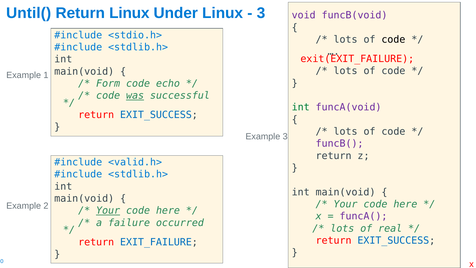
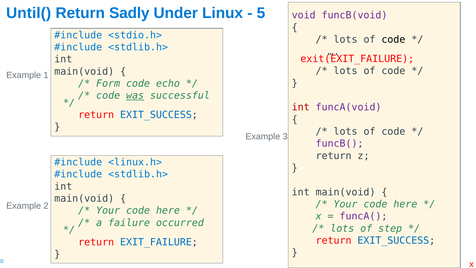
Return Linux: Linux -> Sadly
3 at (261, 13): 3 -> 5
int at (301, 107) colour: green -> red
<valid.h>: <valid.h> -> <linux.h>
Your at (108, 211) underline: present -> none
real: real -> step
